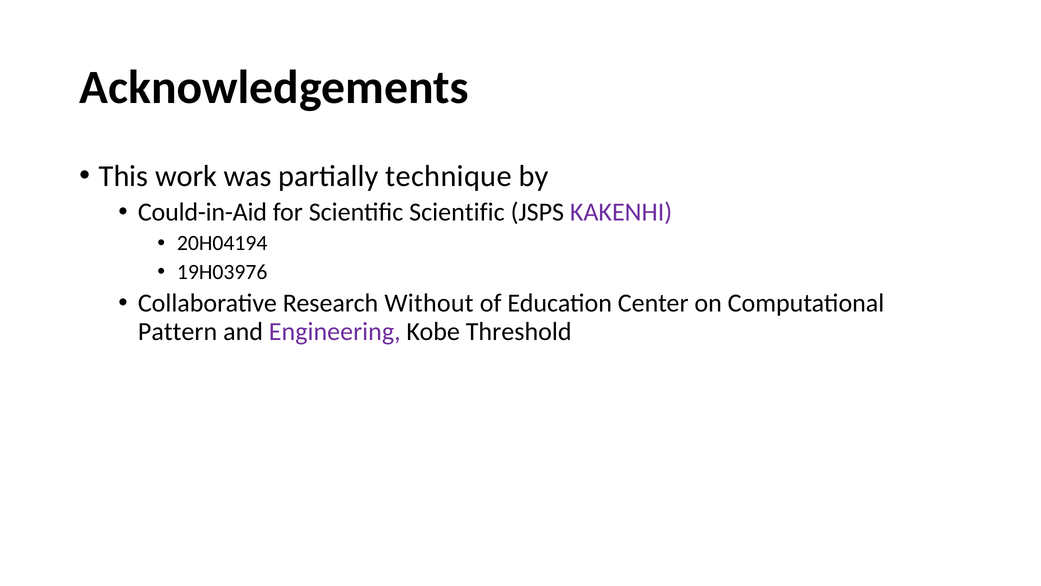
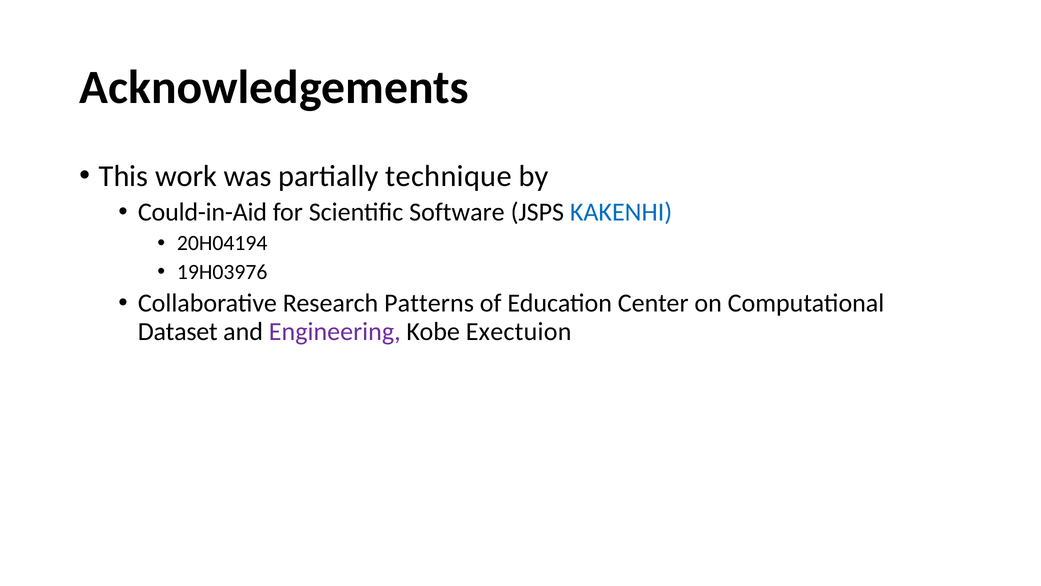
Scientific Scientific: Scientific -> Software
KAKENHI colour: purple -> blue
Without: Without -> Patterns
Pattern: Pattern -> Dataset
Threshold: Threshold -> Exectuion
